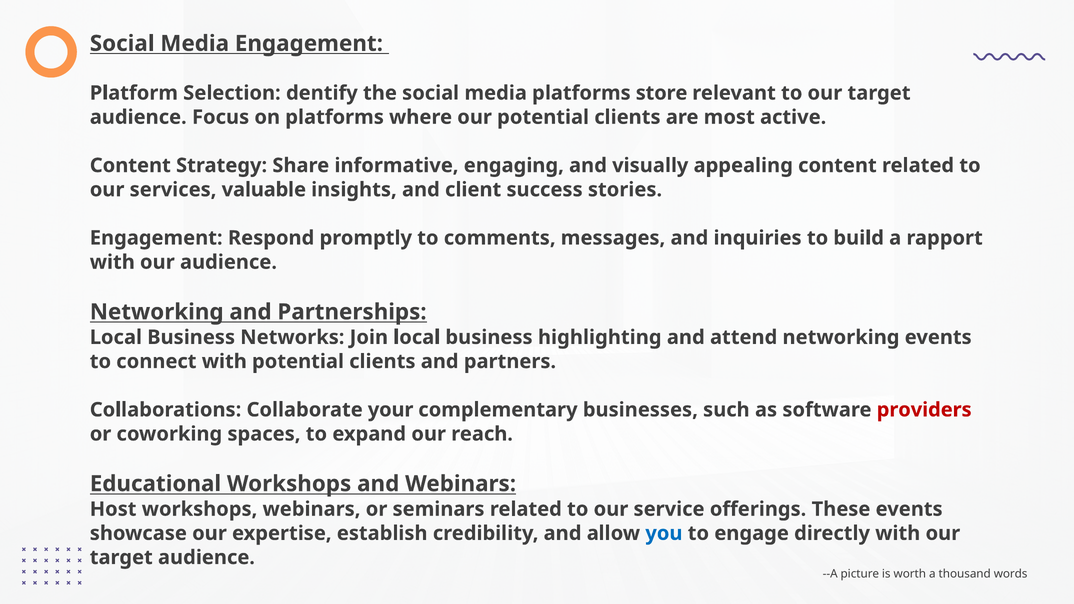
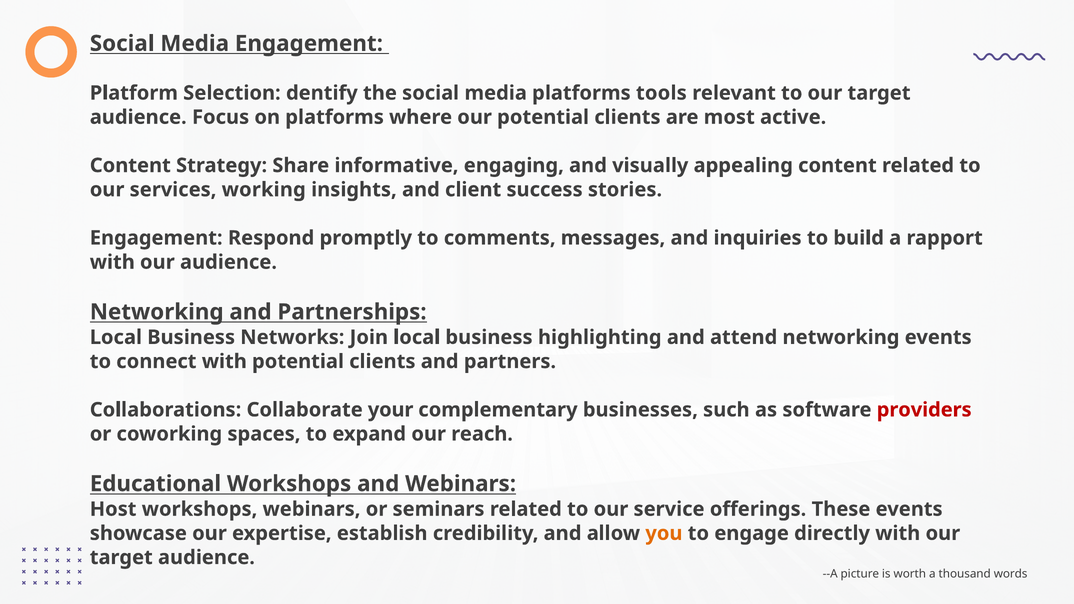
store: store -> tools
valuable: valuable -> working
you colour: blue -> orange
